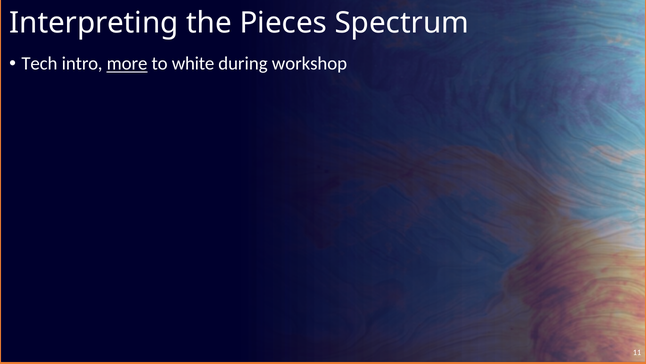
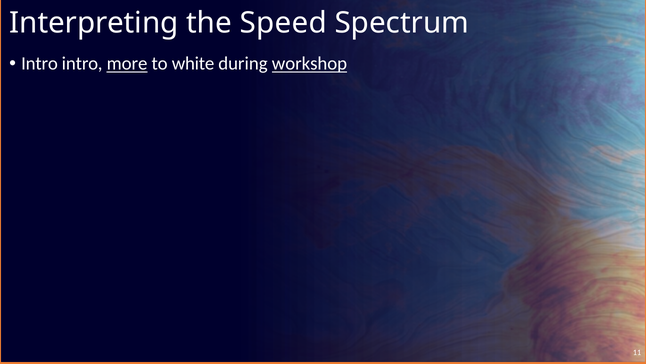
Pieces: Pieces -> Speed
Tech at (39, 64): Tech -> Intro
workshop underline: none -> present
